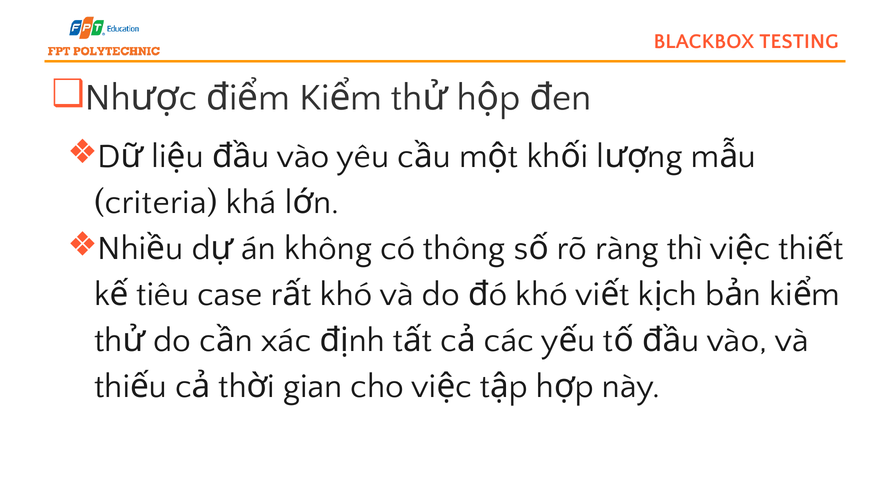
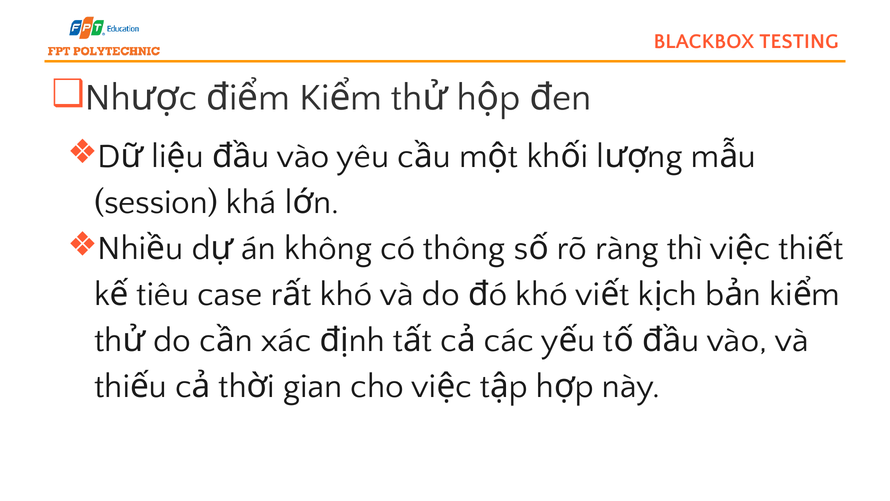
criteria: criteria -> session
